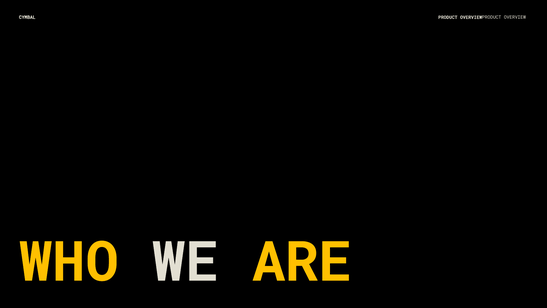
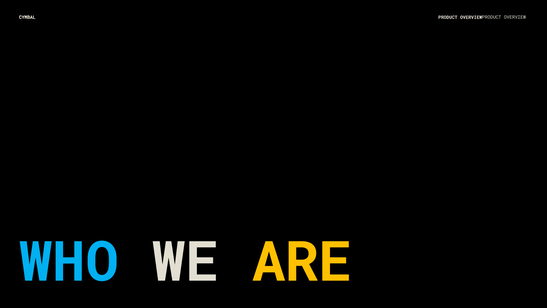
WHO colour: yellow -> light blue
